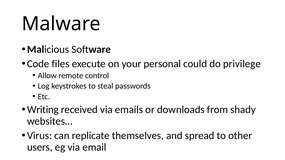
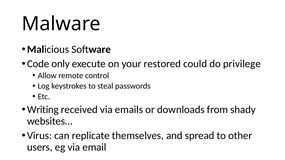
files: files -> only
personal: personal -> restored
